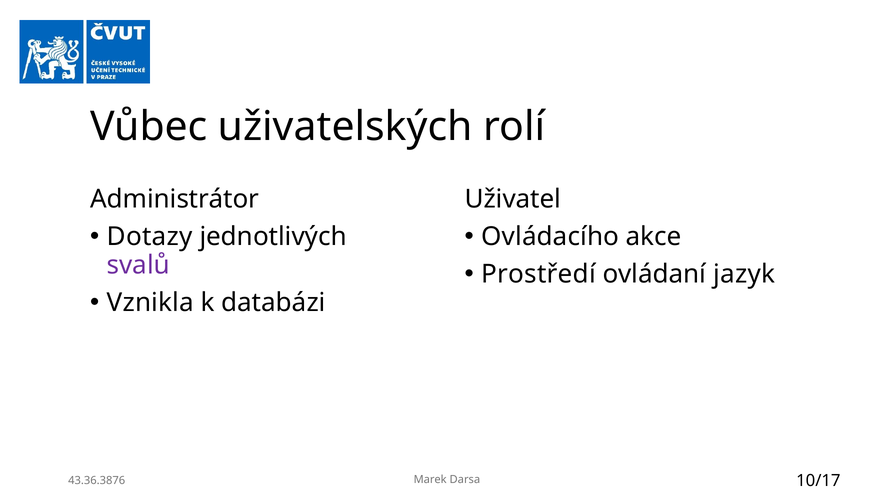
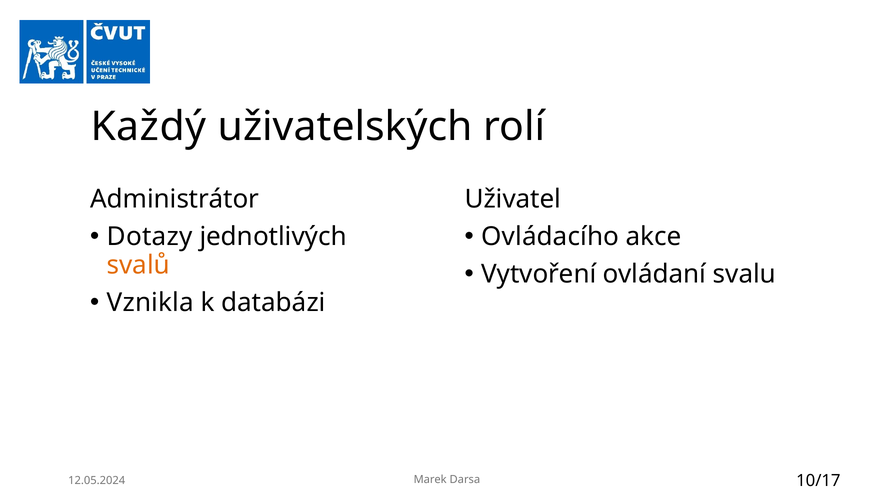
Vůbec: Vůbec -> Každý
svalů colour: purple -> orange
Prostředí: Prostředí -> Vytvoření
jazyk: jazyk -> svalu
43.36.3876: 43.36.3876 -> 12.05.2024
